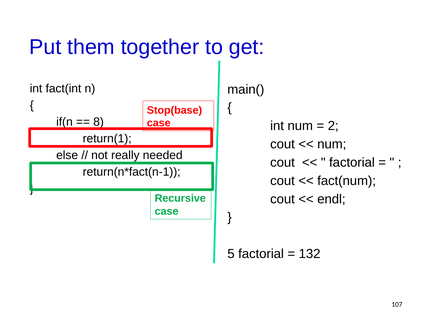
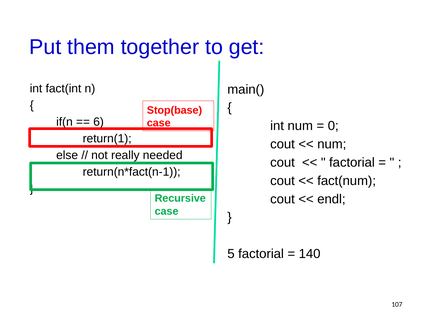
8: 8 -> 6
2: 2 -> 0
132: 132 -> 140
